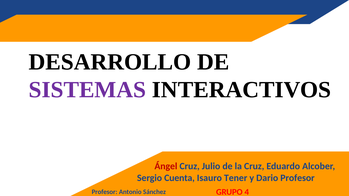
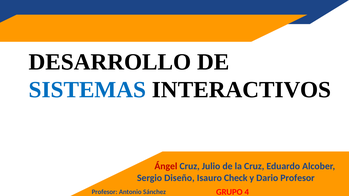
SISTEMAS colour: purple -> blue
Cuenta: Cuenta -> Diseño
Tener: Tener -> Check
